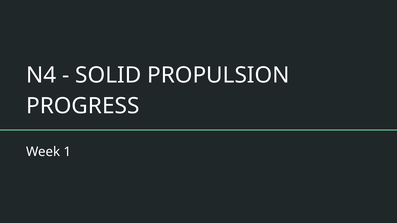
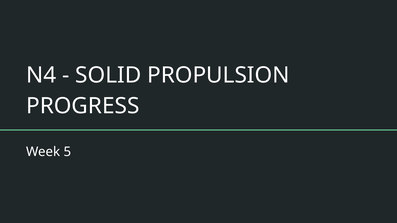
1: 1 -> 5
